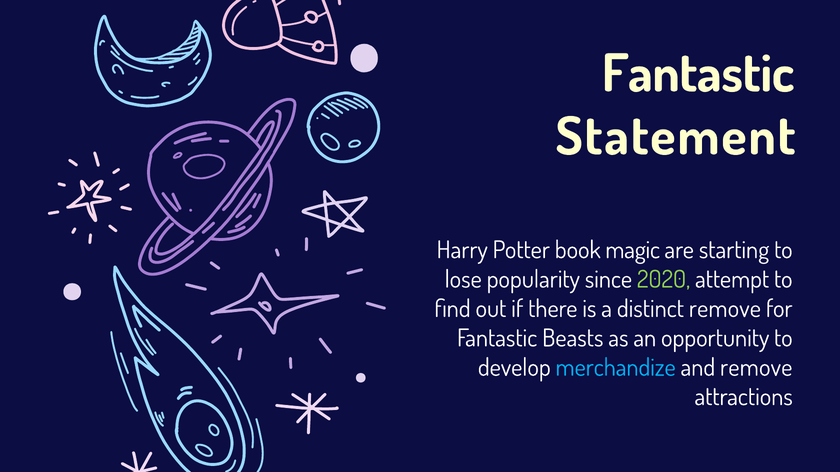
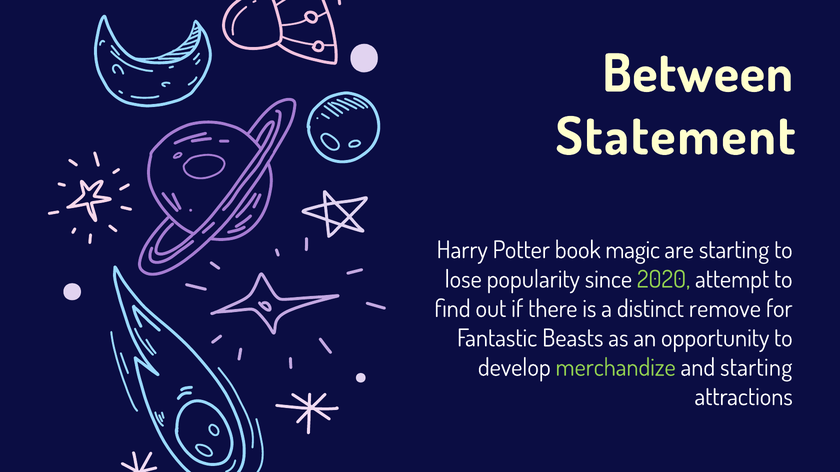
Fantastic at (698, 74): Fantastic -> Between
merchandize colour: light blue -> light green
and remove: remove -> starting
